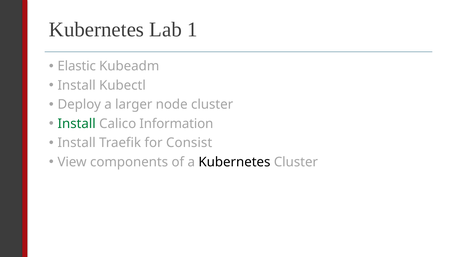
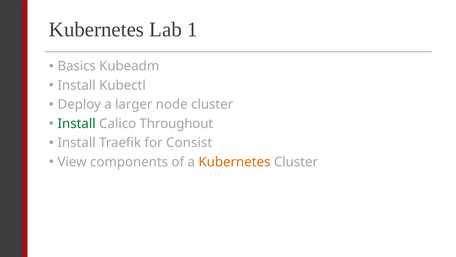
Elastic: Elastic -> Basics
Information: Information -> Throughout
Kubernetes at (234, 162) colour: black -> orange
